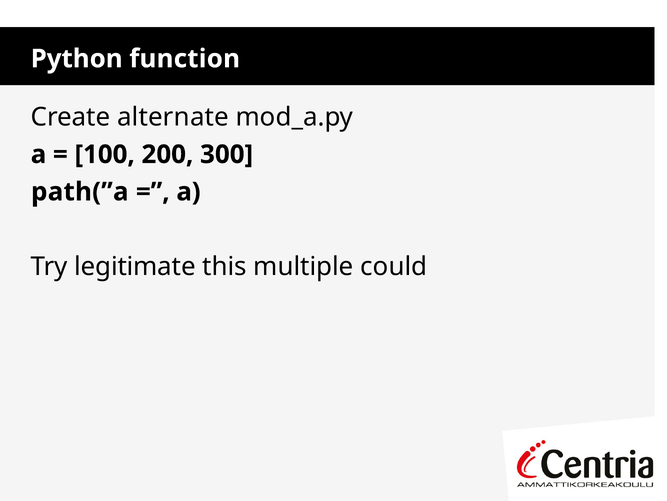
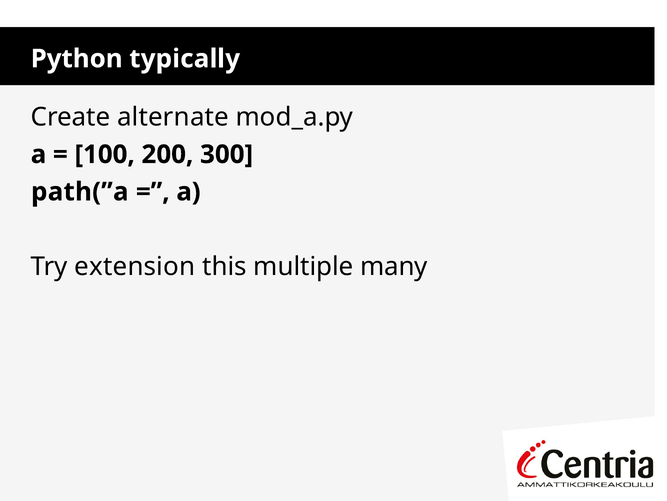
function: function -> typically
legitimate: legitimate -> extension
could: could -> many
